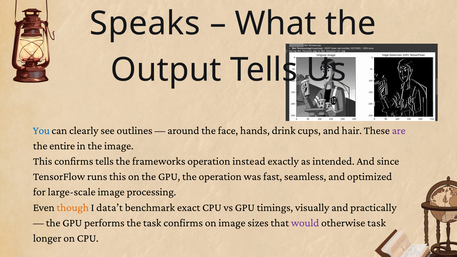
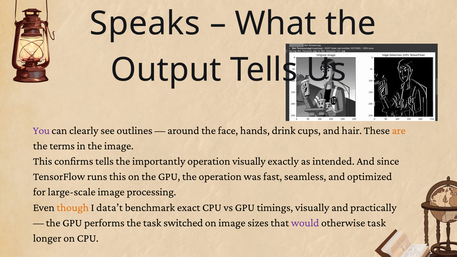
You colour: blue -> purple
are colour: purple -> orange
entire: entire -> terms
frameworks: frameworks -> importantly
operation instead: instead -> visually
task confirms: confirms -> switched
